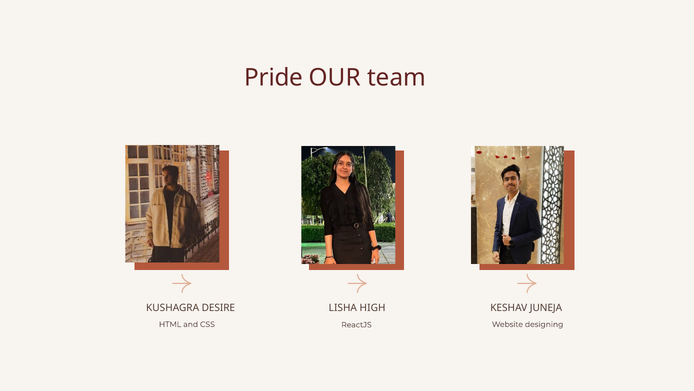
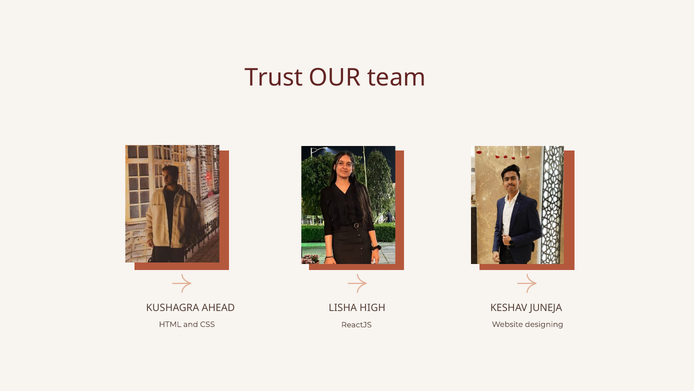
Pride: Pride -> Trust
DESIRE: DESIRE -> AHEAD
